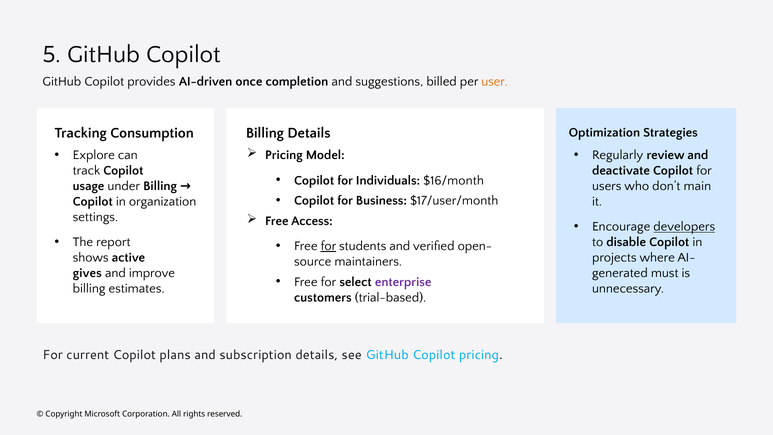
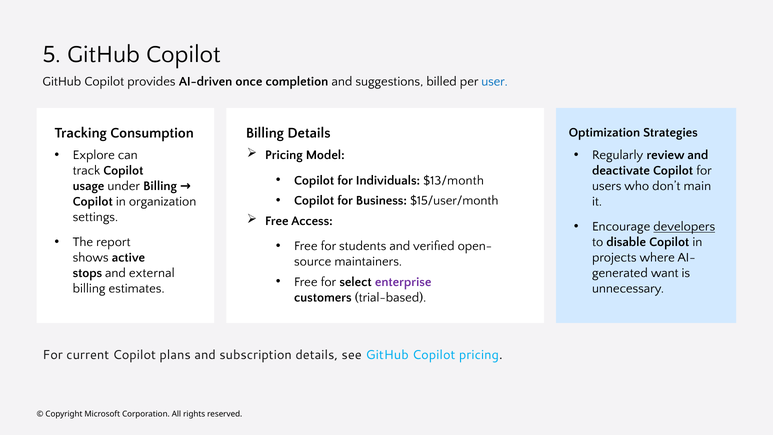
user colour: orange -> blue
$16/month: $16/month -> $13/month
$17/user/month: $17/user/month -> $15/user/month
for at (328, 246) underline: present -> none
gives: gives -> stops
improve: improve -> external
must: must -> want
